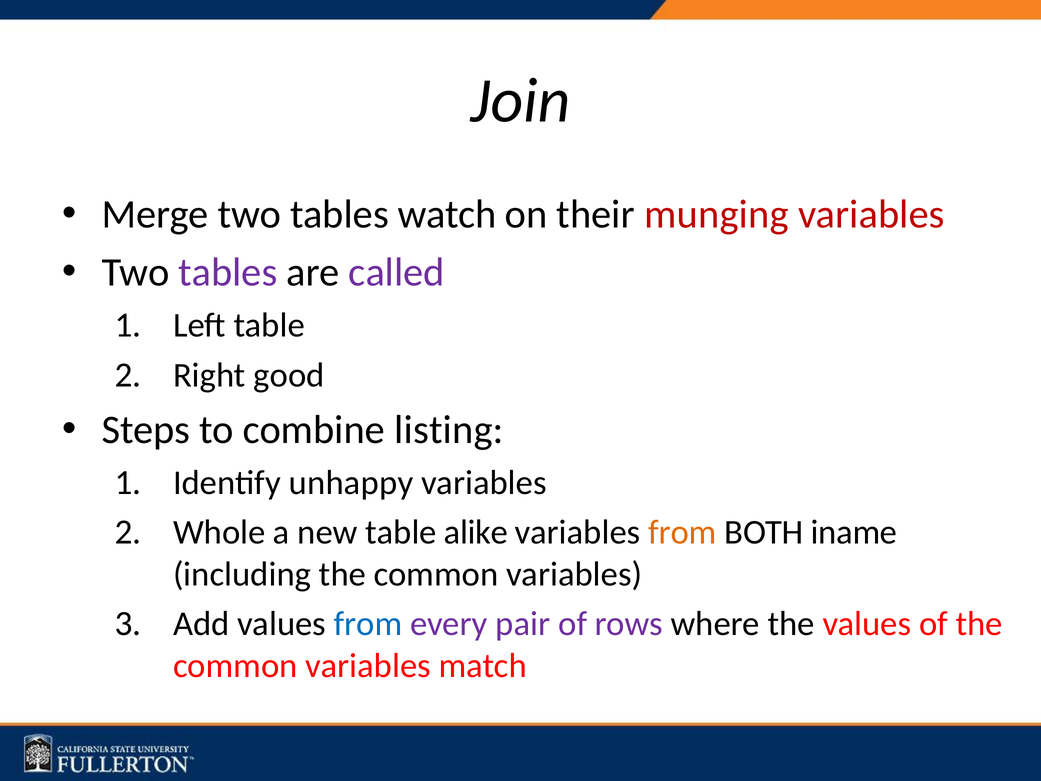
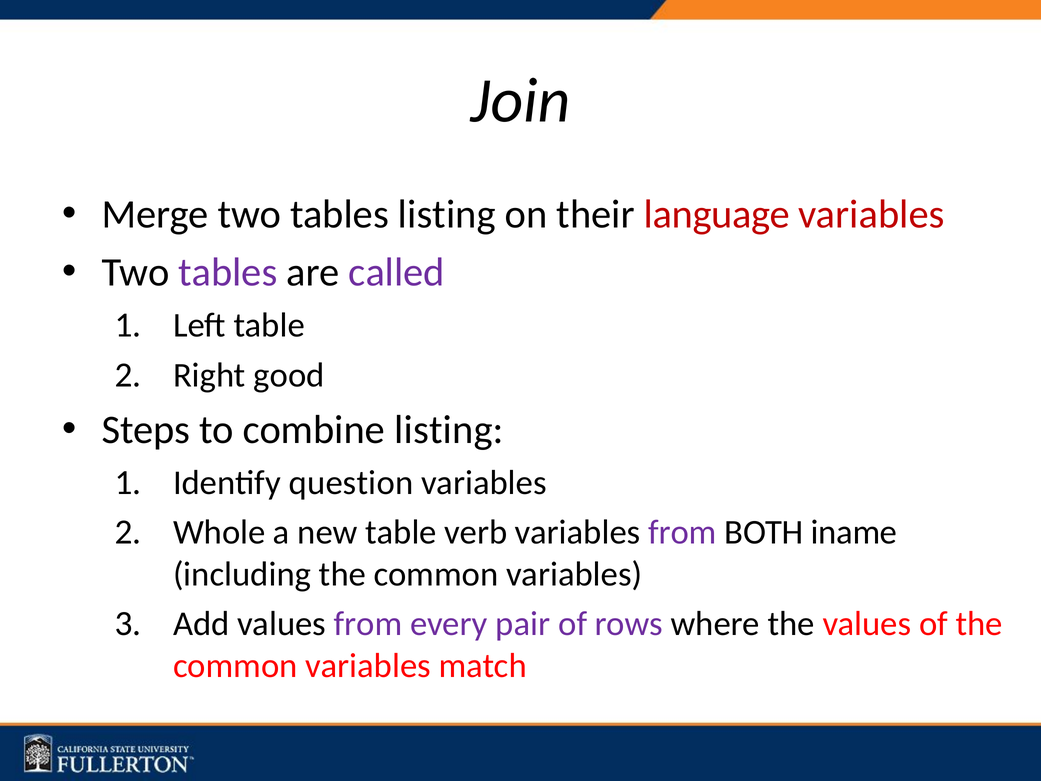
tables watch: watch -> listing
munging: munging -> language
unhappy: unhappy -> question
alike: alike -> verb
from at (682, 532) colour: orange -> purple
from at (368, 624) colour: blue -> purple
